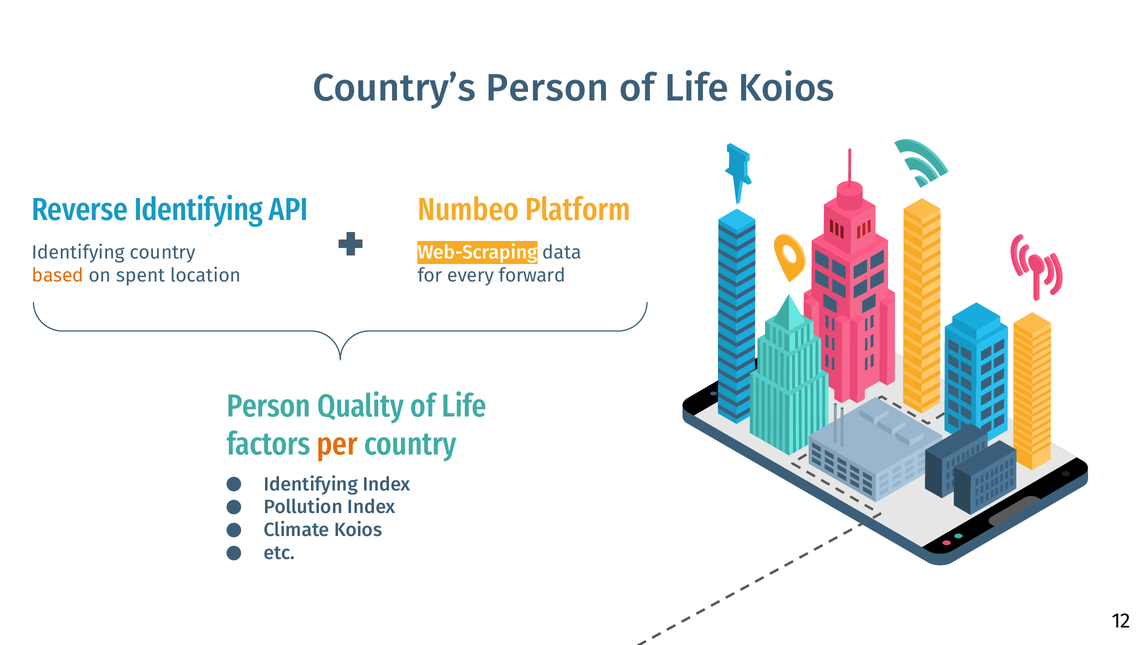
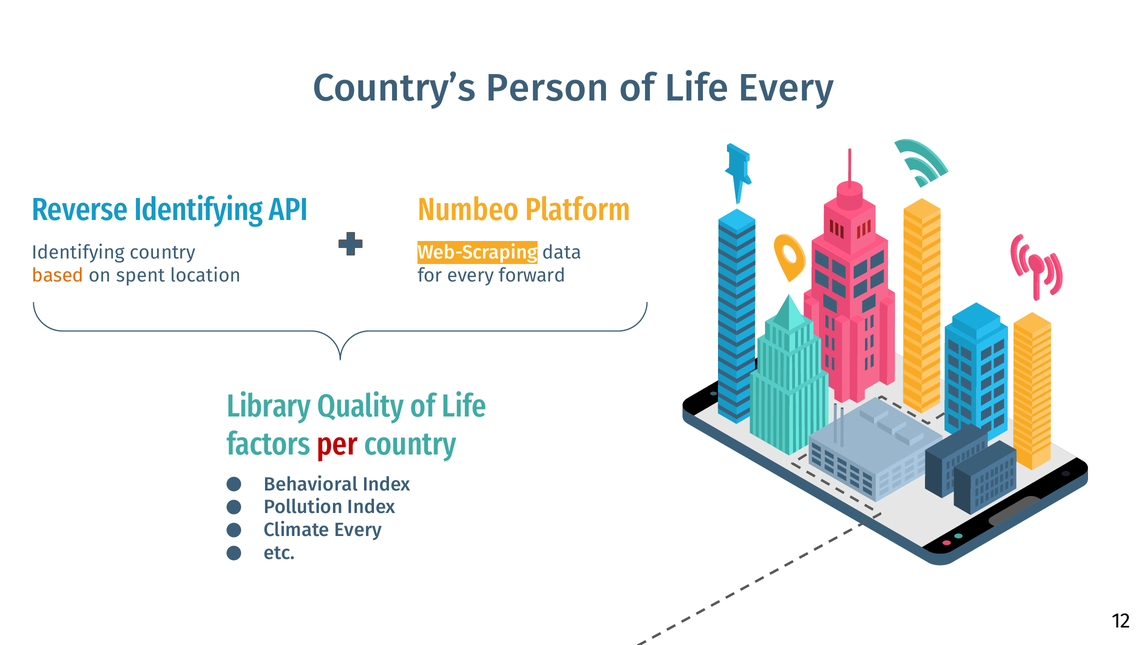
Life Koios: Koios -> Every
Person at (269, 406): Person -> Library
per colour: orange -> red
Identifying at (311, 484): Identifying -> Behavioral
Climate Koios: Koios -> Every
